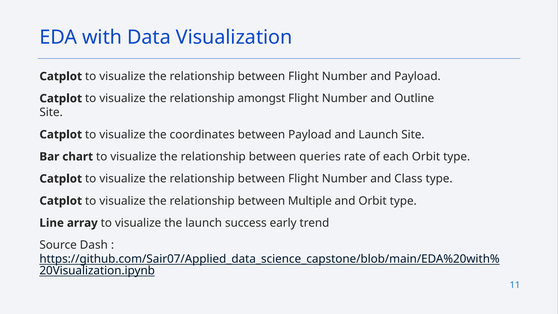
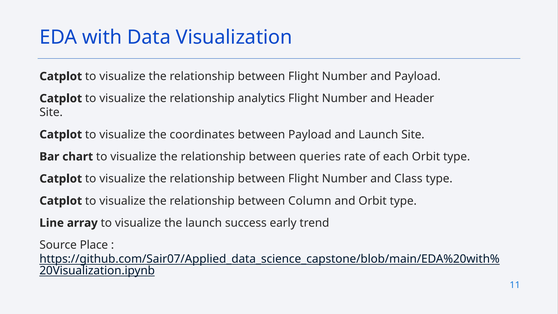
amongst: amongst -> analytics
Outline: Outline -> Header
Multiple: Multiple -> Column
Dash: Dash -> Place
